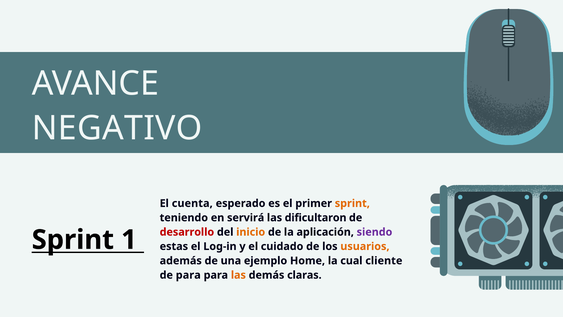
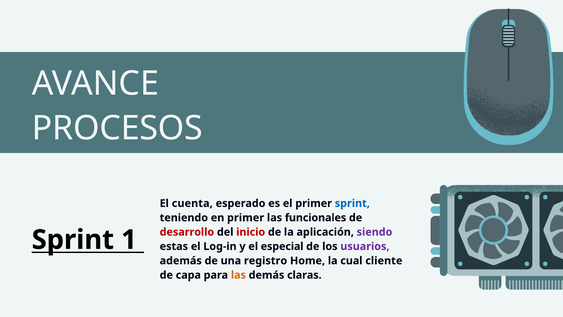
NEGATIVO: NEGATIVO -> PROCESOS
sprint at (352, 203) colour: orange -> blue
en servirá: servirá -> primer
dificultaron: dificultaron -> funcionales
inicio colour: orange -> red
cuidado: cuidado -> especial
usuarios colour: orange -> purple
ejemplo: ejemplo -> registro
de para: para -> capa
